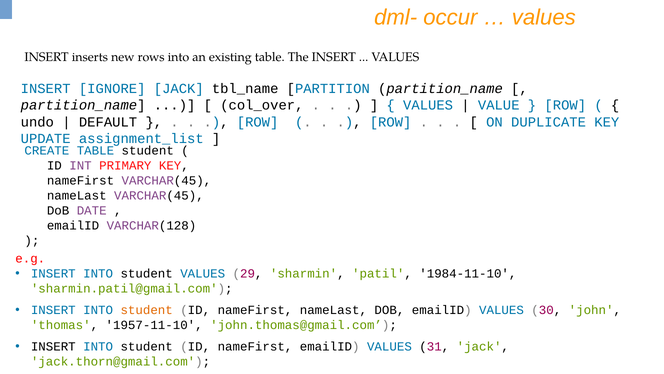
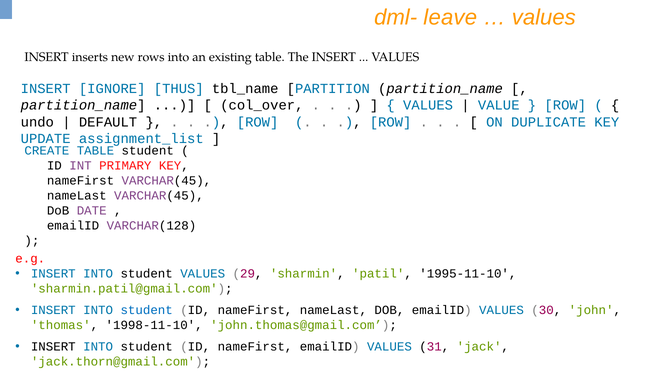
occur: occur -> leave
IGNORE JACK: JACK -> THUS
1984-11-10: 1984-11-10 -> 1995-11-10
student at (147, 310) colour: orange -> blue
1957-11-10: 1957-11-10 -> 1998-11-10
